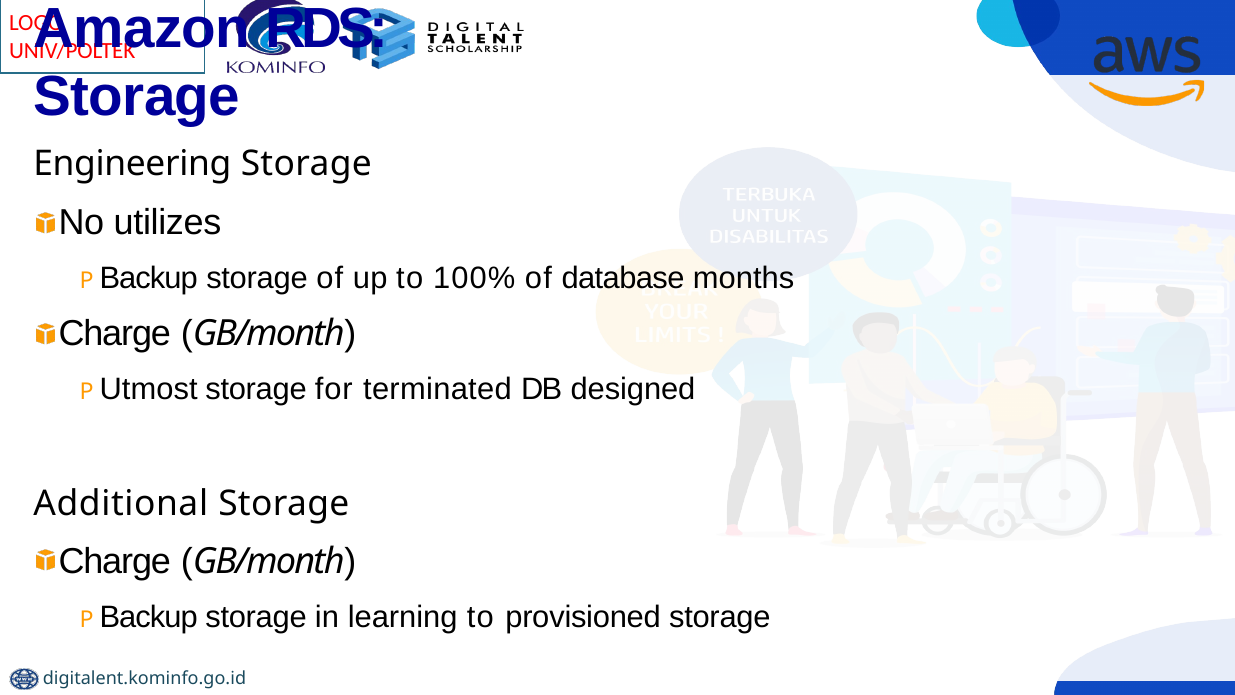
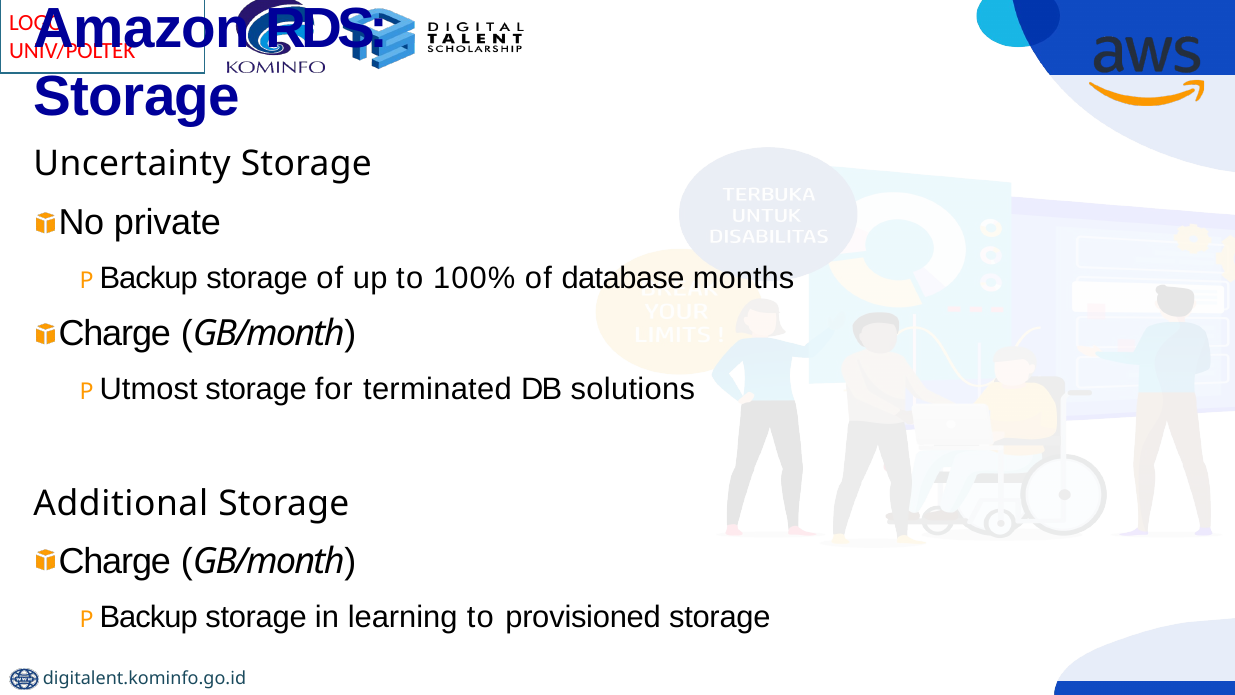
Engineering: Engineering -> Uncertainty
utilizes: utilizes -> private
designed: designed -> solutions
